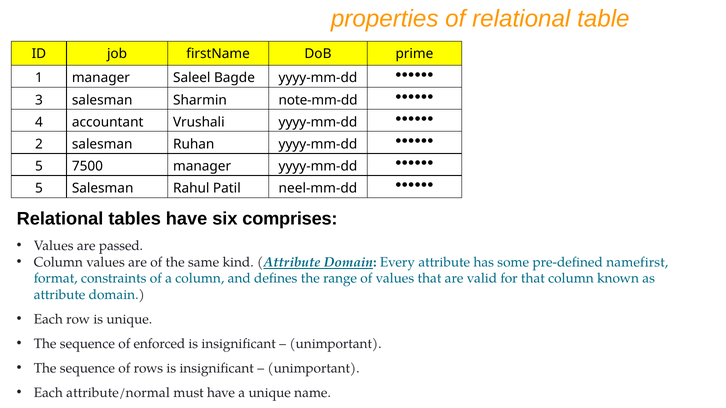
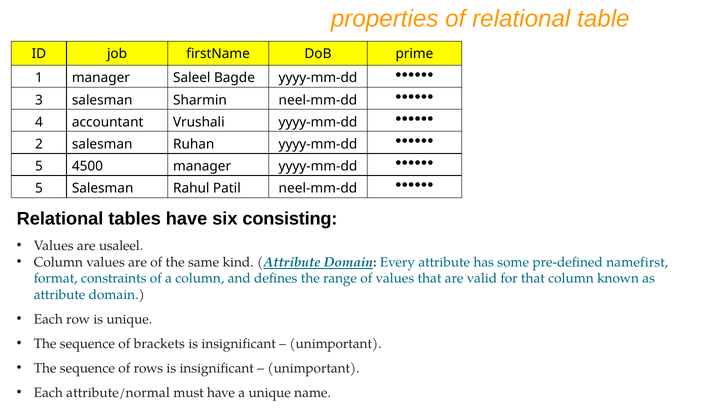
Sharmin note-mm-dd: note-mm-dd -> neel-mm-dd
7500: 7500 -> 4500
comprises: comprises -> consisting
passed: passed -> usaleel
enforced: enforced -> brackets
